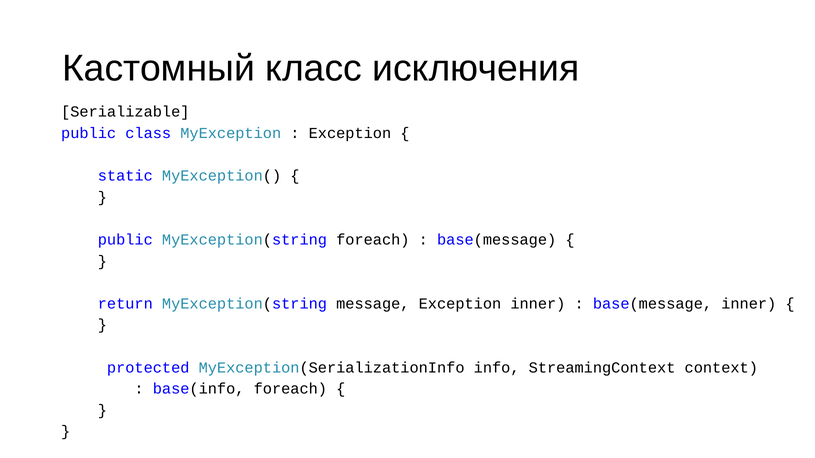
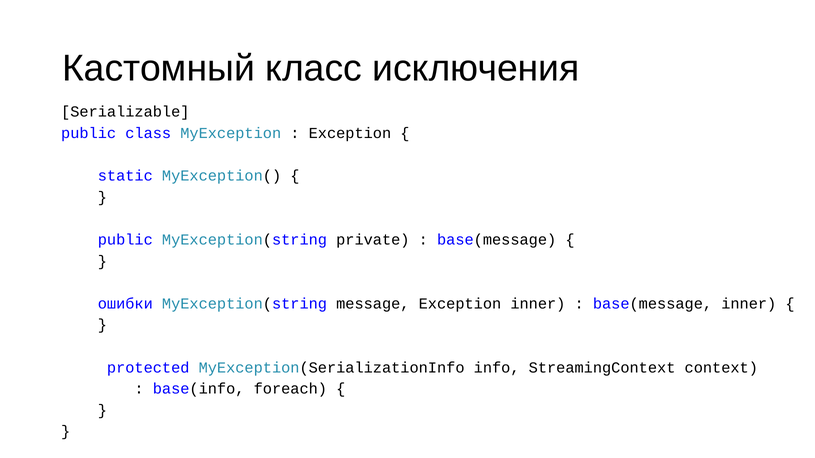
MyException(string foreach: foreach -> private
return: return -> ошибки
